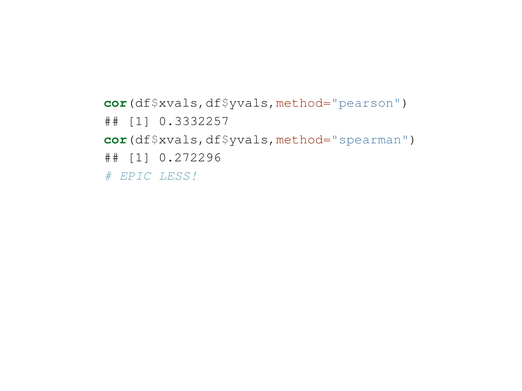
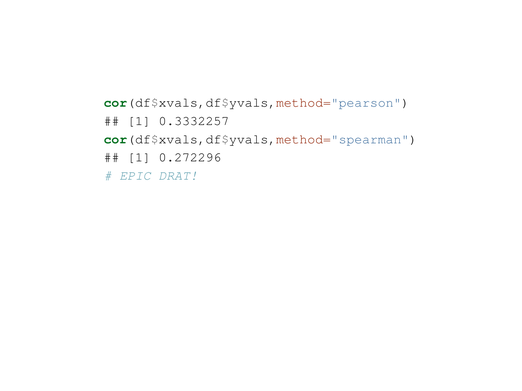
LESS: LESS -> DRAT
